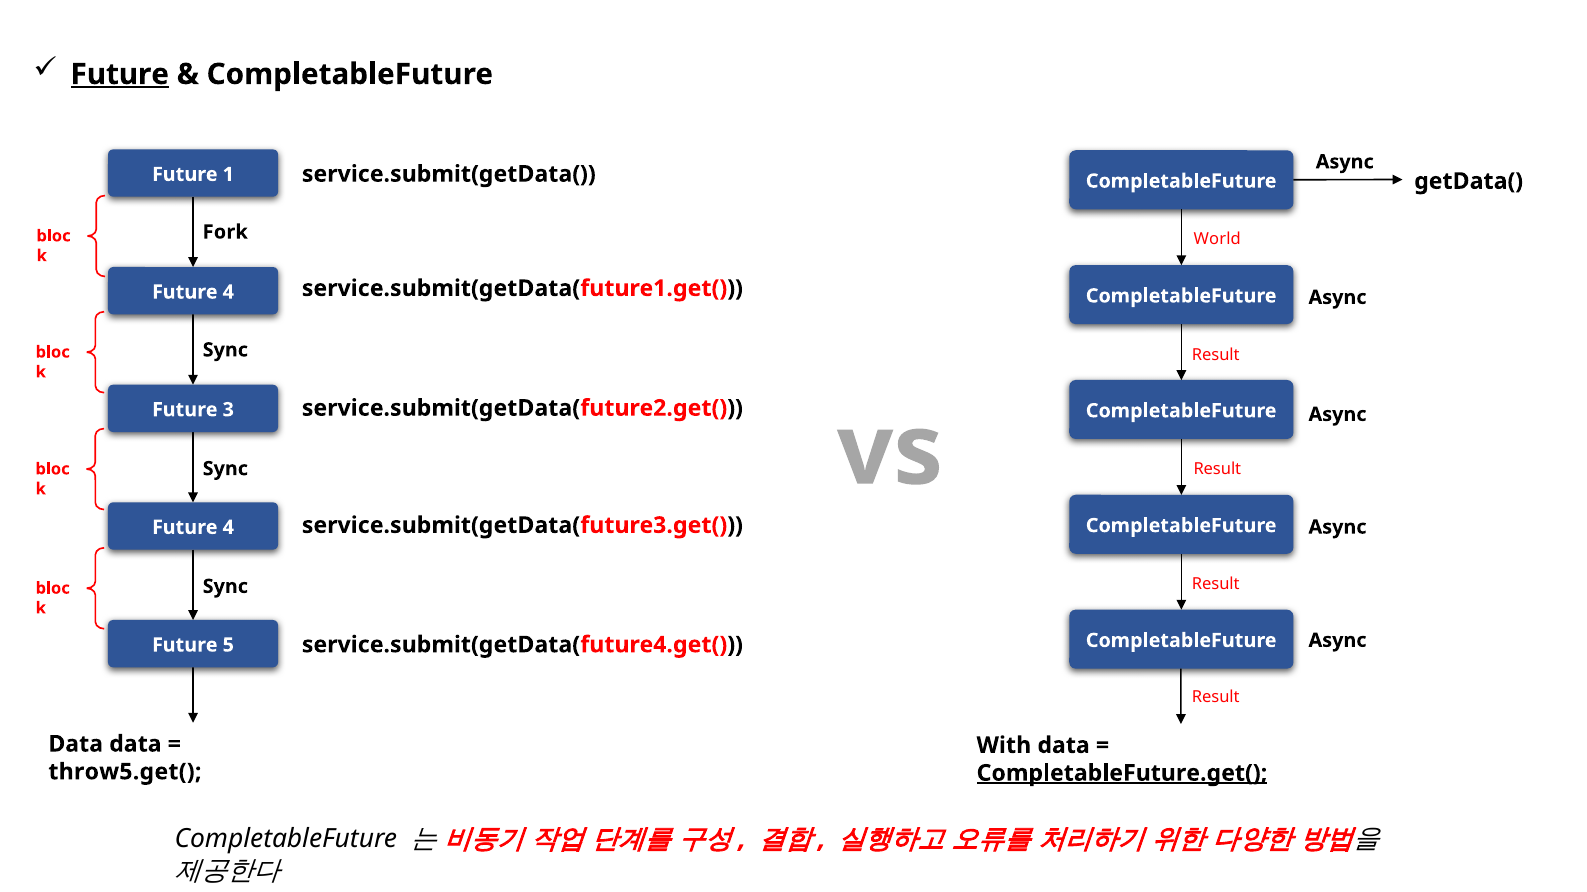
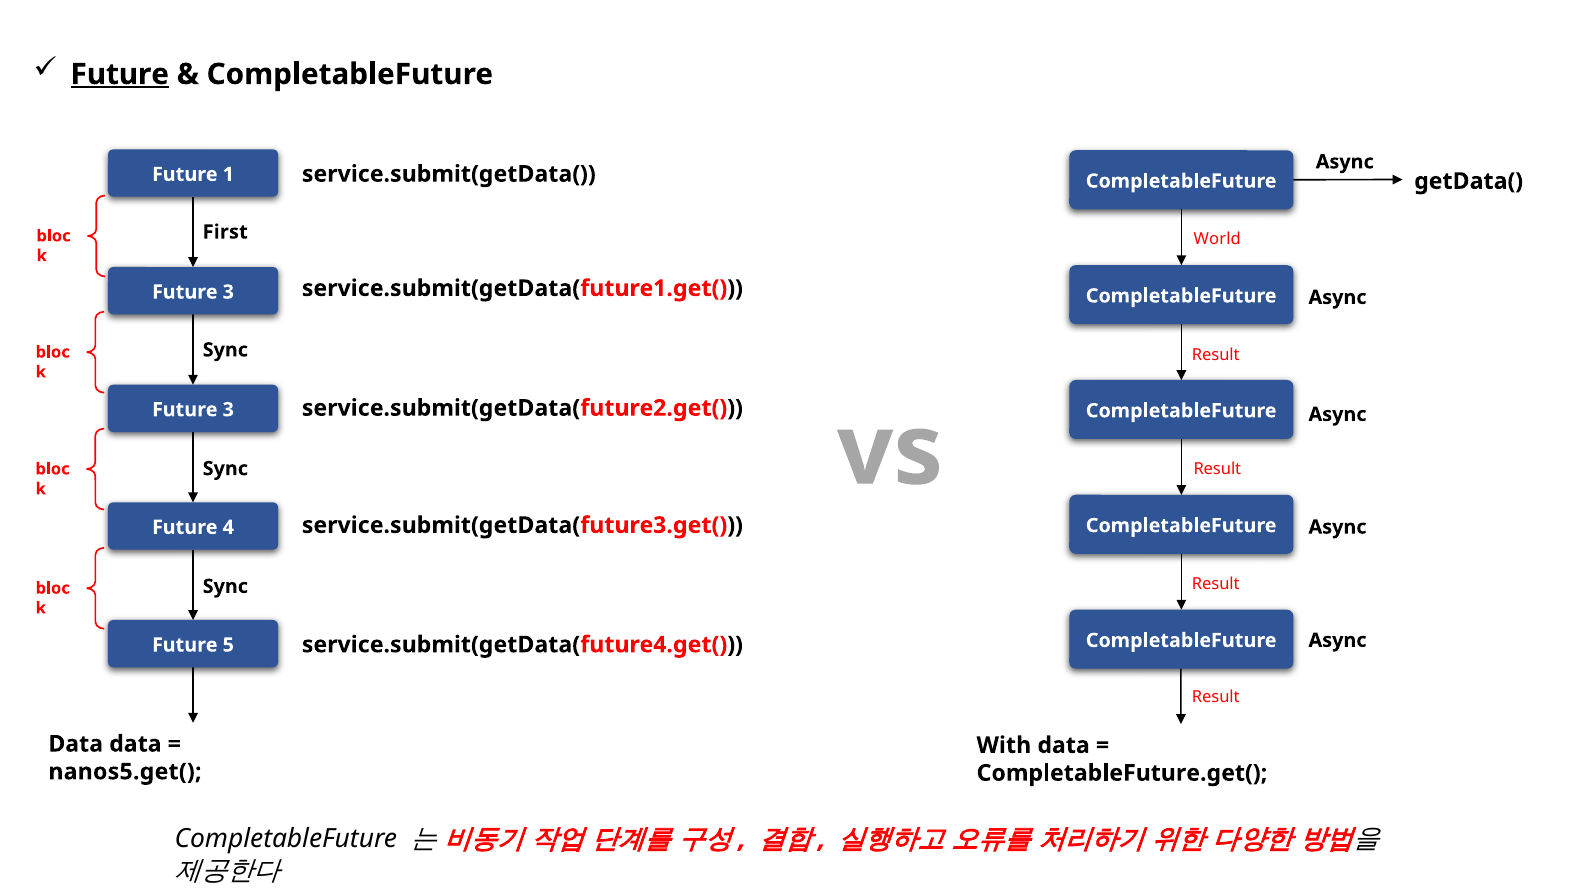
Fork: Fork -> First
4 at (228, 292): 4 -> 3
throw5.get(: throw5.get( -> nanos5.get(
CompletableFuture.get( underline: present -> none
